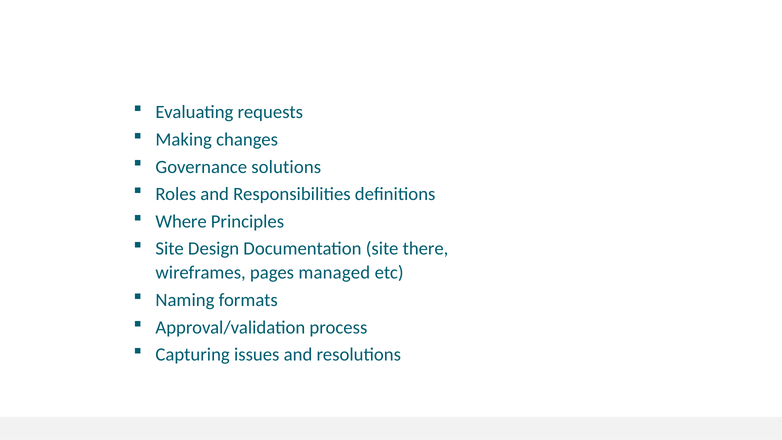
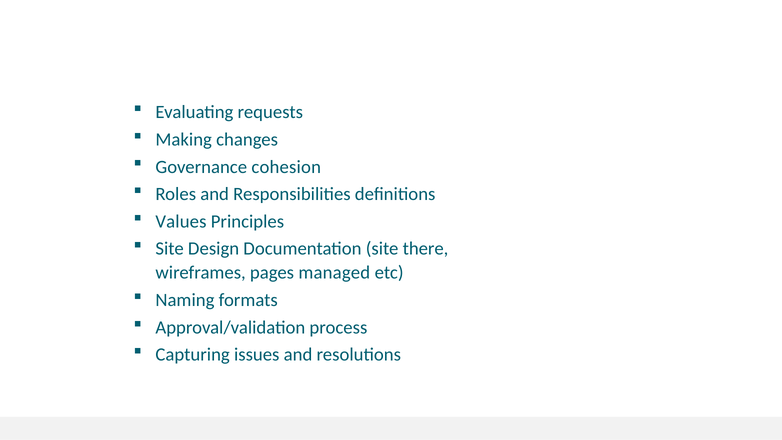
solutions: solutions -> cohesion
Where: Where -> Values
